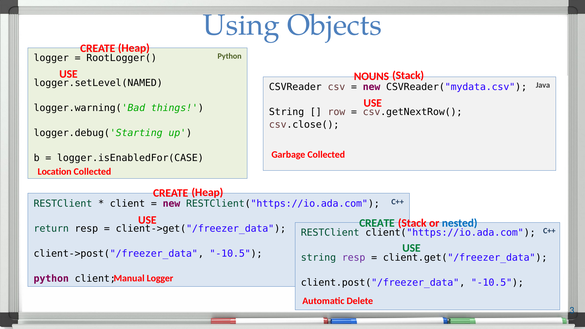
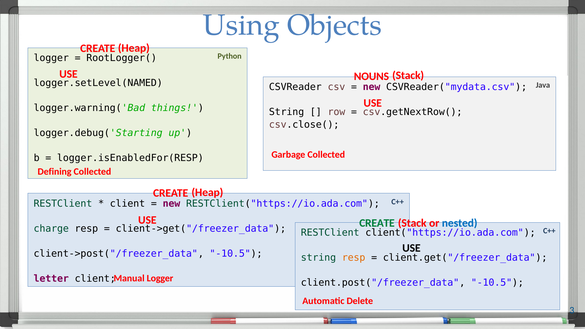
logger.isEnabledFor(CASE: logger.isEnabledFor(CASE -> logger.isEnabledFor(RESP
Location: Location -> Defining
return: return -> charge
USE at (411, 248) colour: green -> black
resp at (354, 258) colour: purple -> orange
python at (51, 279): python -> letter
